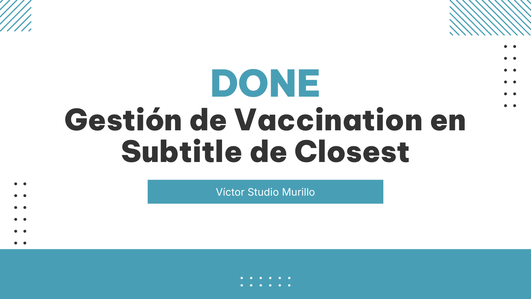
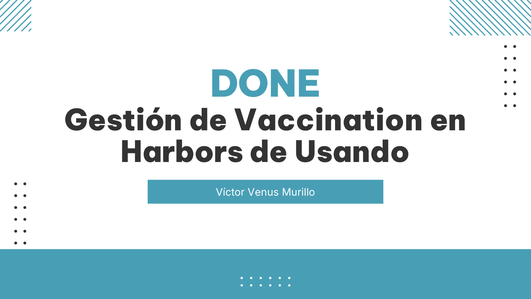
Subtitle: Subtitle -> Harbors
Closest: Closest -> Usando
Studio: Studio -> Venus
